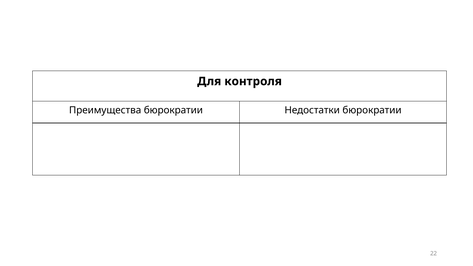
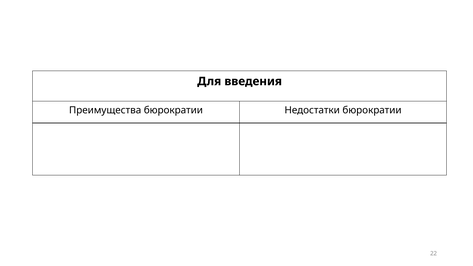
контроля: контроля -> введения
